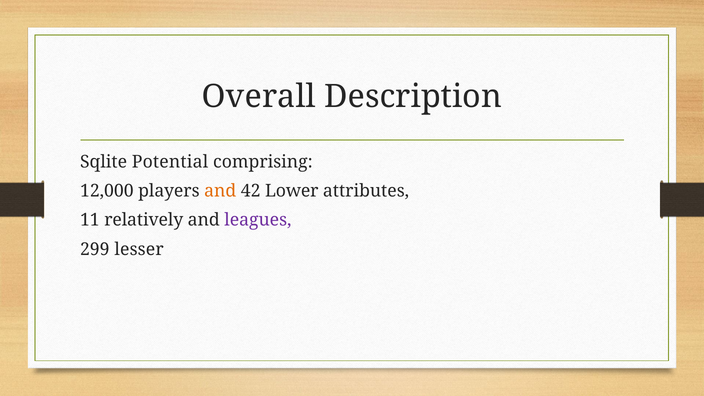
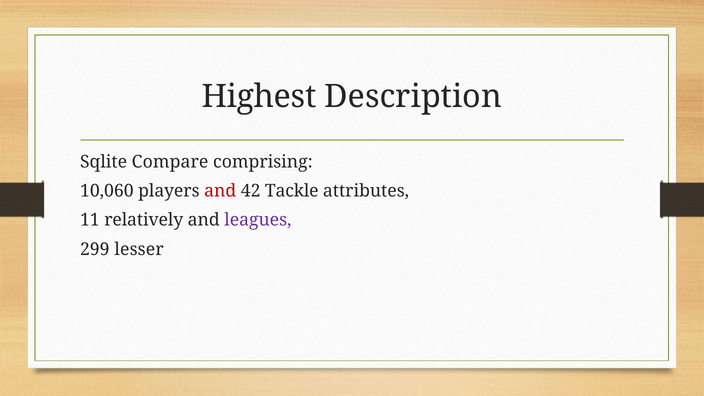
Overall: Overall -> Highest
Potential: Potential -> Compare
12,000: 12,000 -> 10,060
and at (220, 191) colour: orange -> red
Lower: Lower -> Tackle
